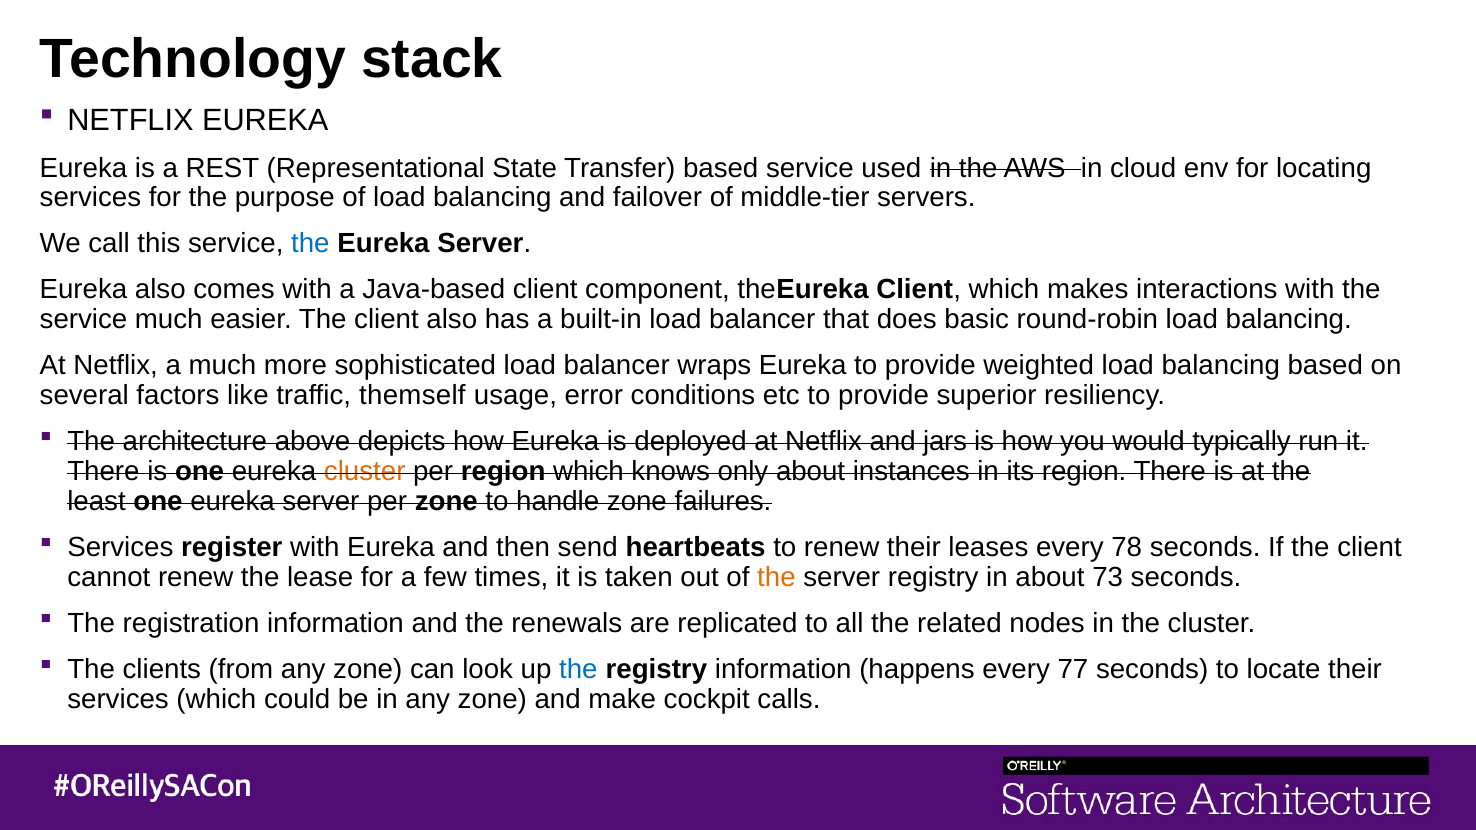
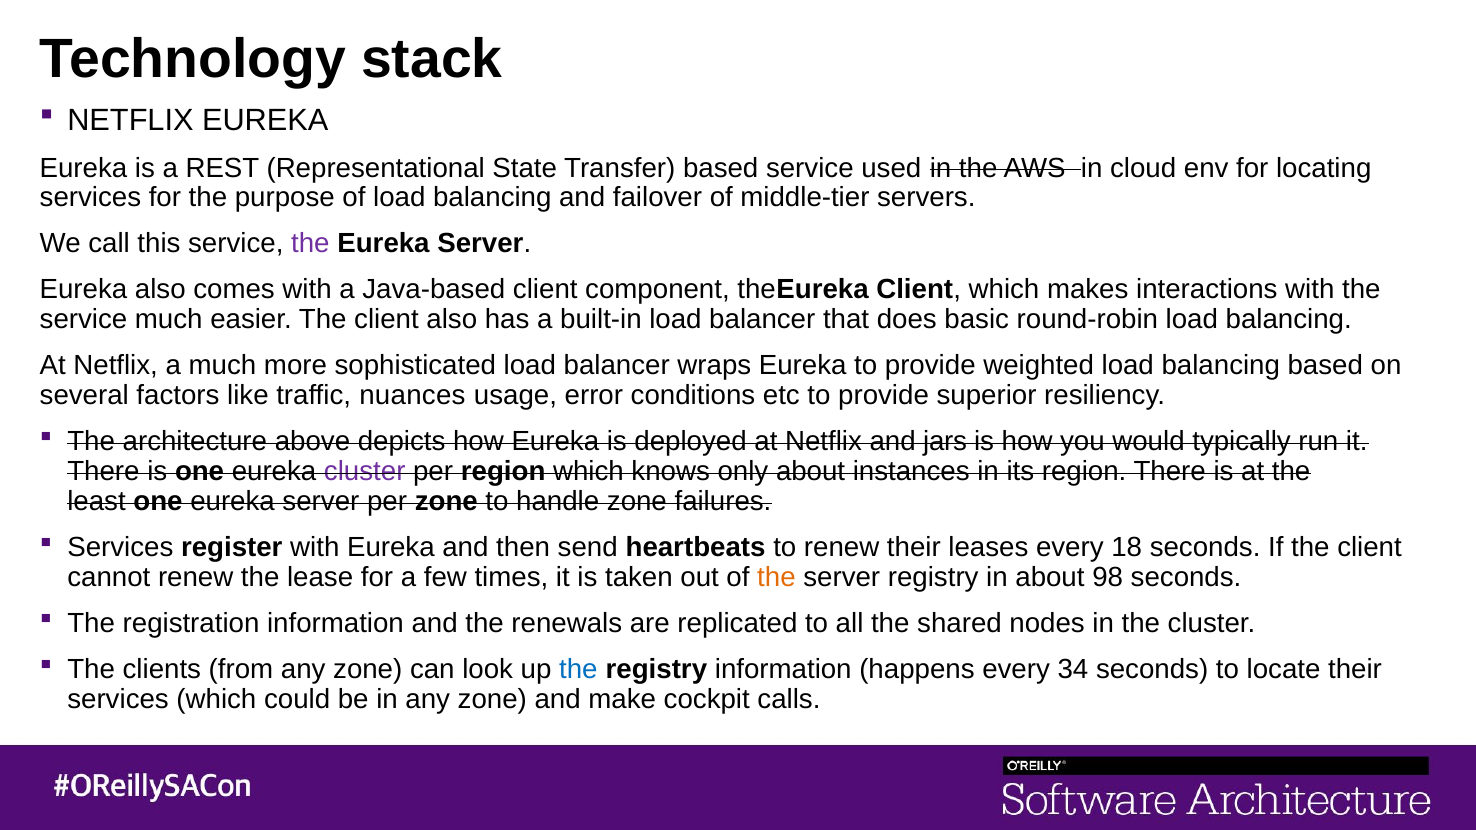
the at (310, 244) colour: blue -> purple
themself: themself -> nuances
cluster at (365, 472) colour: orange -> purple
78: 78 -> 18
73: 73 -> 98
related: related -> shared
77: 77 -> 34
